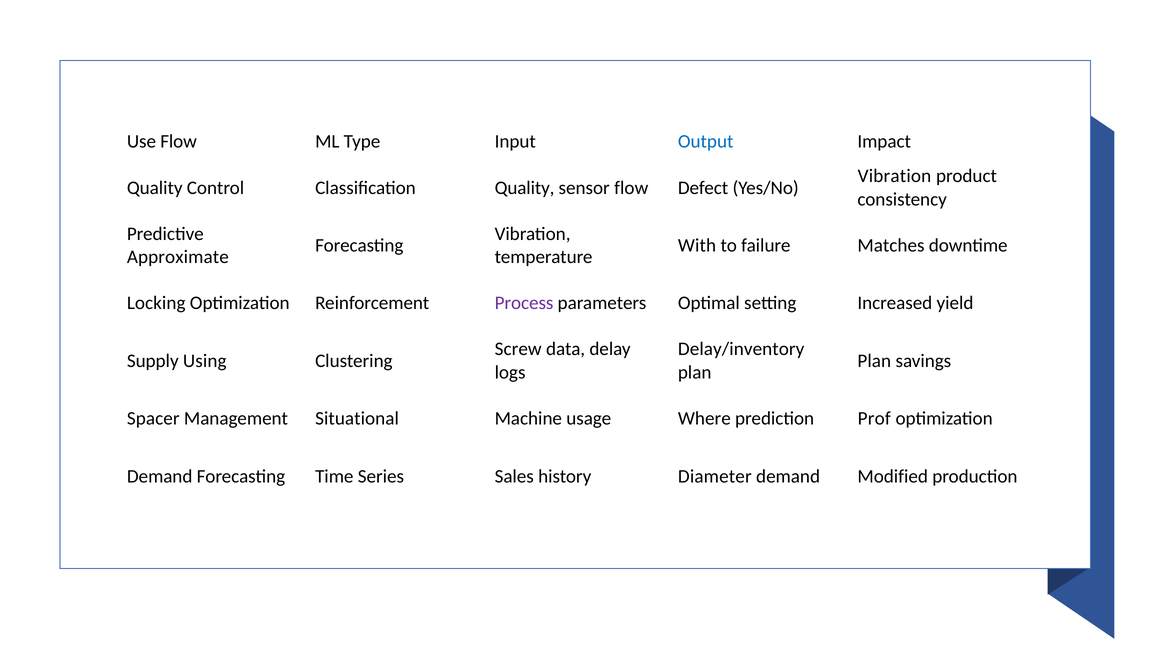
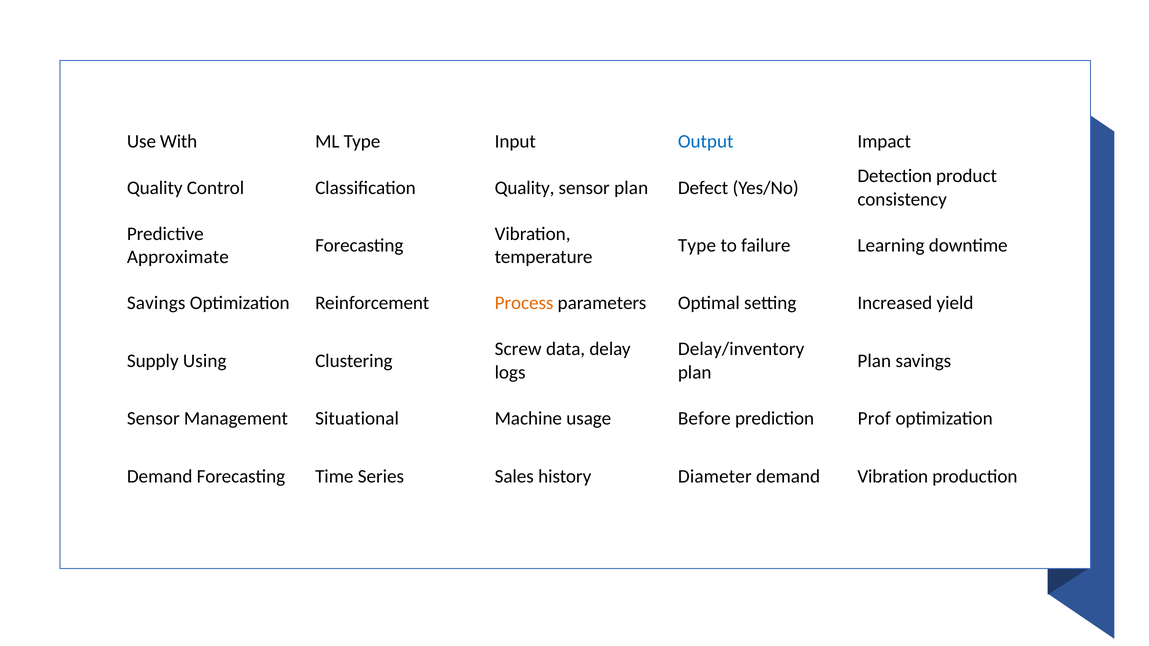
Use Flow: Flow -> With
Vibration at (895, 176): Vibration -> Detection
sensor flow: flow -> plan
With at (697, 246): With -> Type
Matches: Matches -> Learning
Locking at (156, 303): Locking -> Savings
Process colour: purple -> orange
Spacer at (153, 419): Spacer -> Sensor
Where: Where -> Before
demand Modified: Modified -> Vibration
